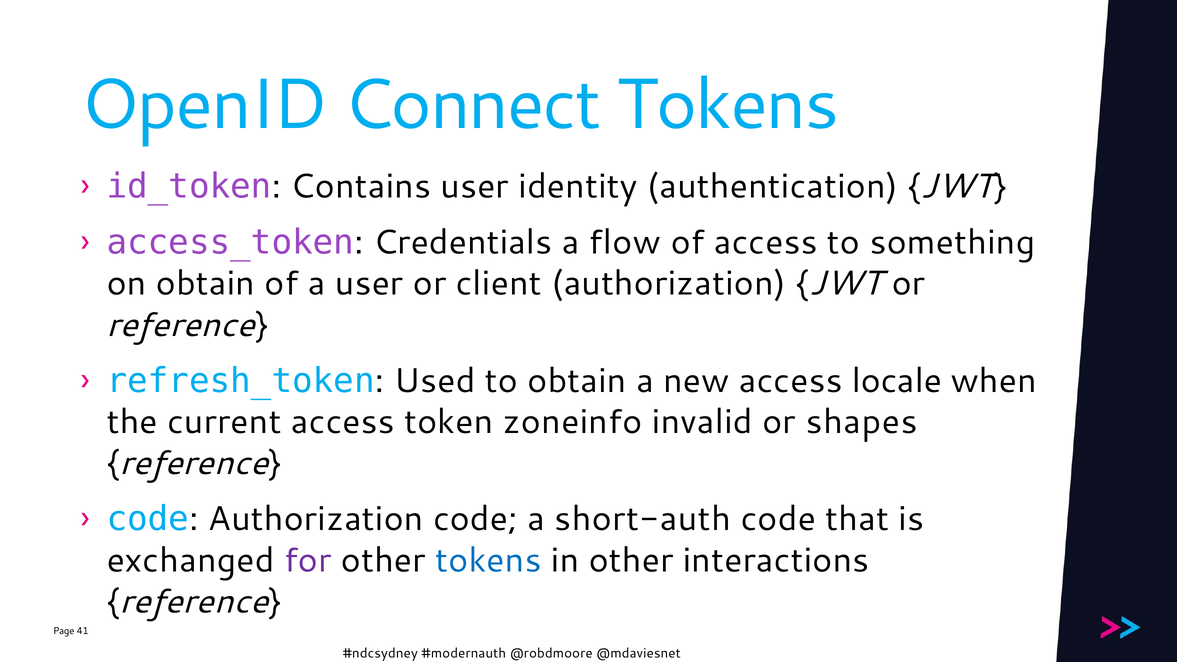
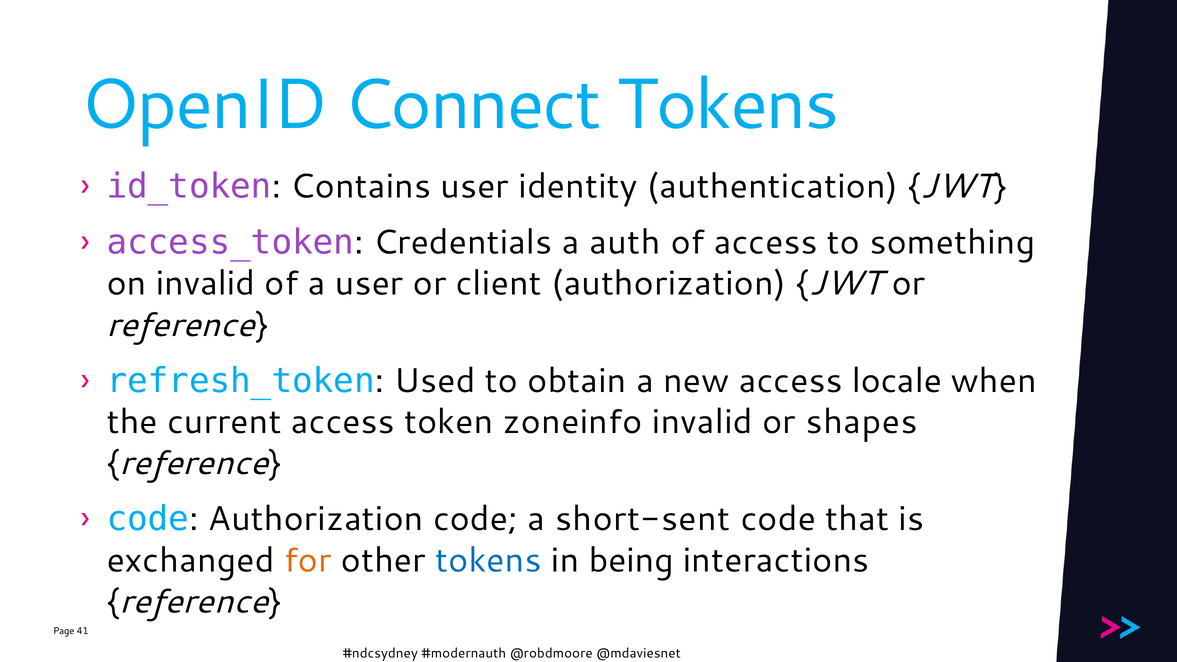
flow: flow -> auth
on obtain: obtain -> invalid
short-auth: short-auth -> short-sent
for colour: purple -> orange
in other: other -> being
